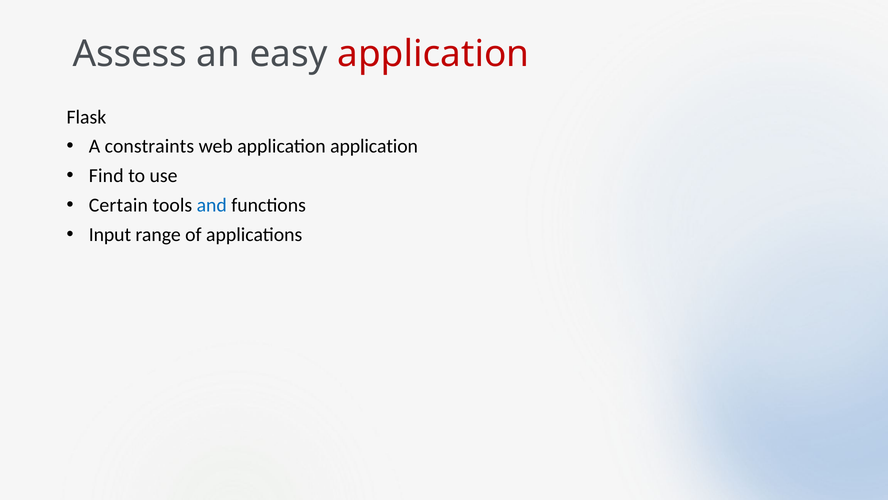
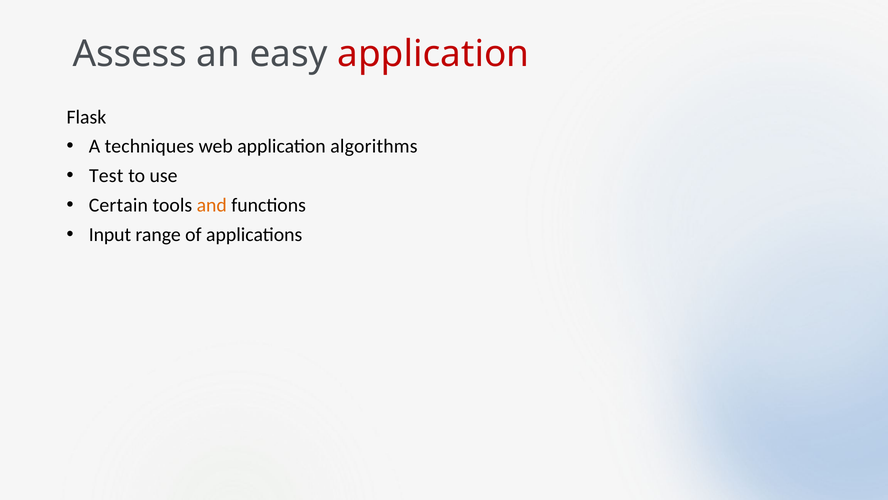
constraints: constraints -> techniques
application application: application -> algorithms
Find: Find -> Test
and colour: blue -> orange
